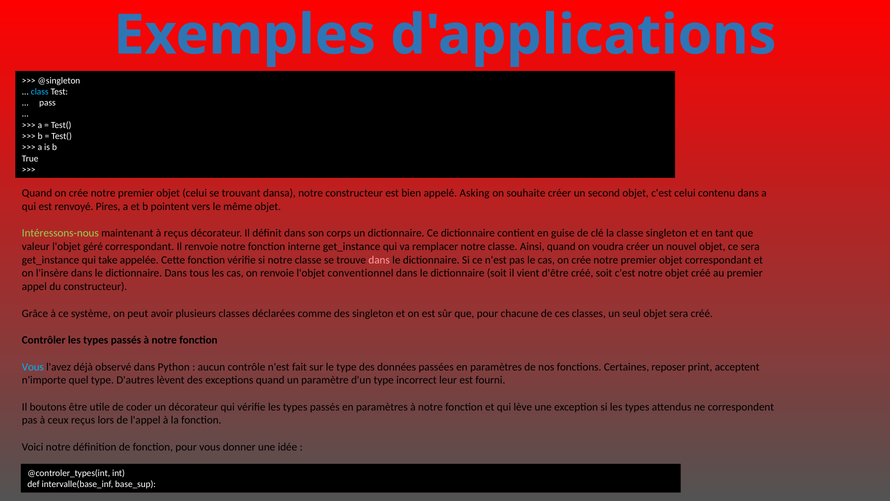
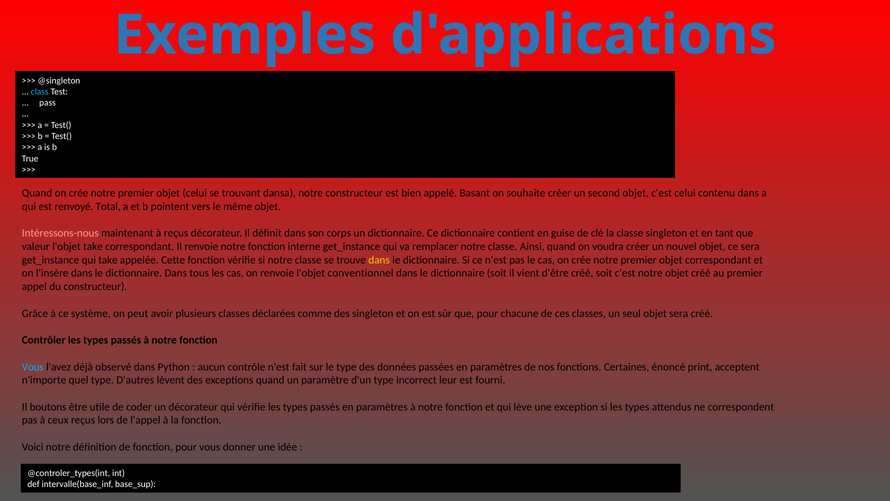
Asking: Asking -> Basant
Pires: Pires -> Total
Intéressons-nous colour: light green -> pink
l'objet géré: géré -> take
dans at (379, 260) colour: pink -> yellow
reposer: reposer -> énoncé
